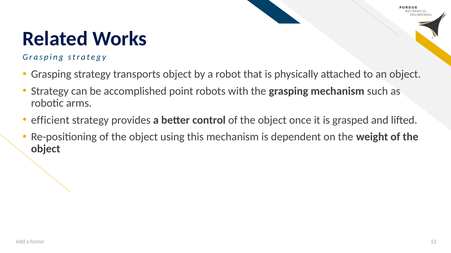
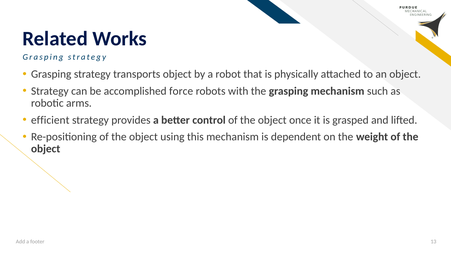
point: point -> force
